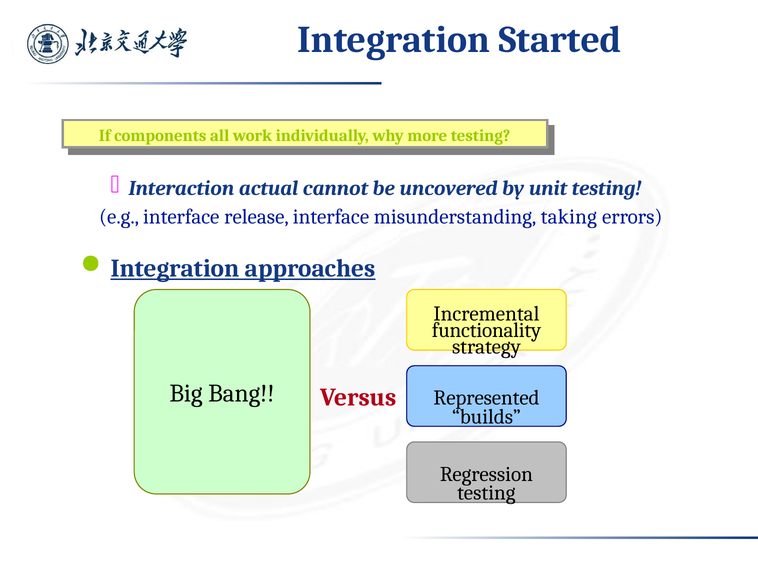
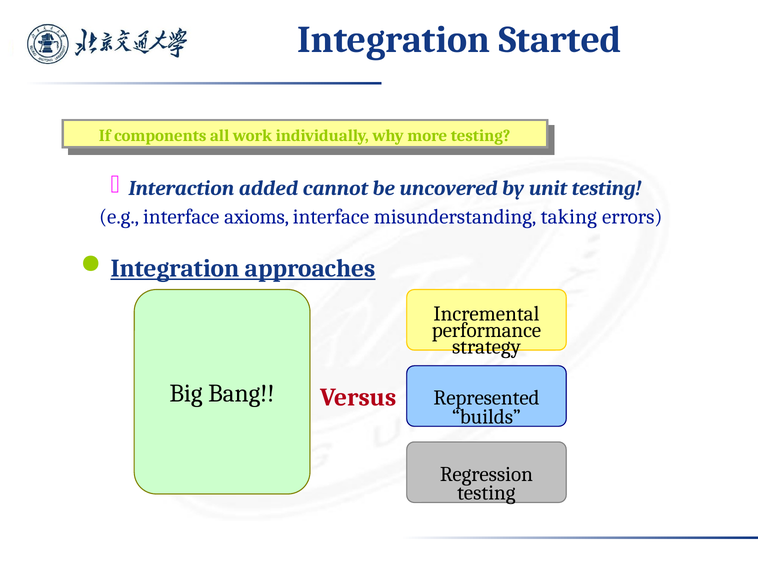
actual: actual -> added
release: release -> axioms
functionality: functionality -> performance
